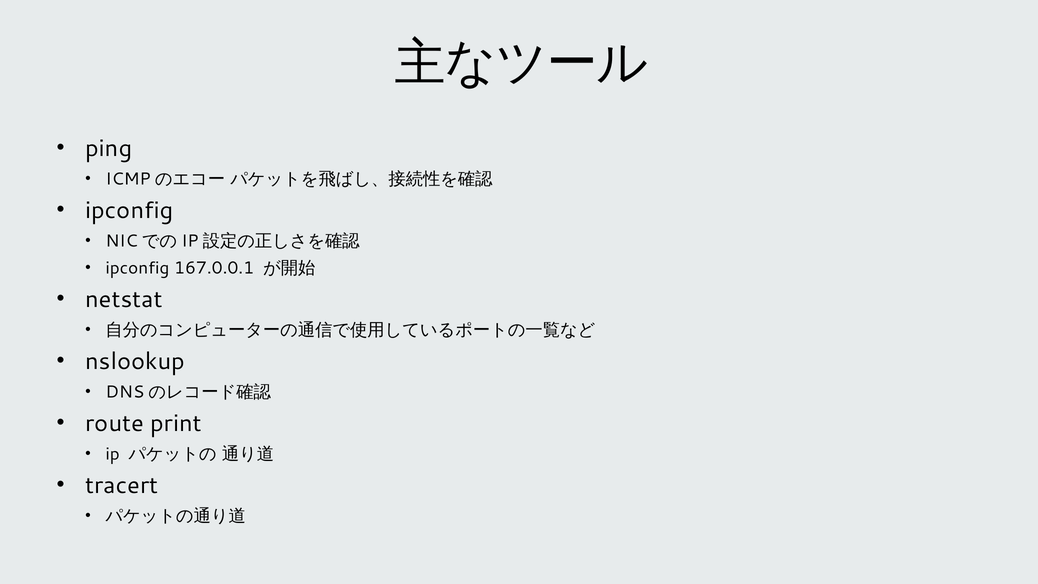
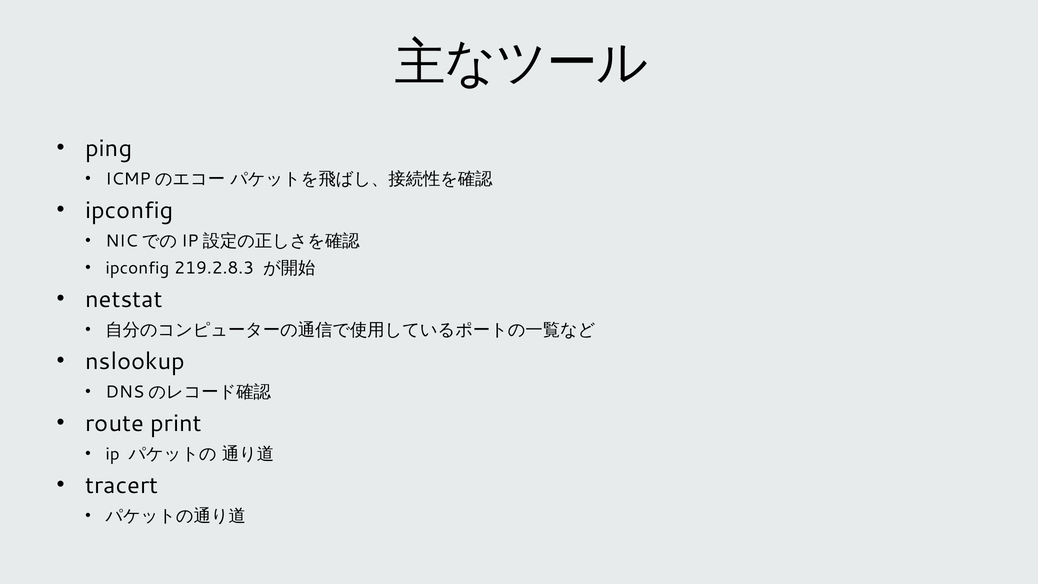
167.0.0.1: 167.0.0.1 -> 219.2.8.3
